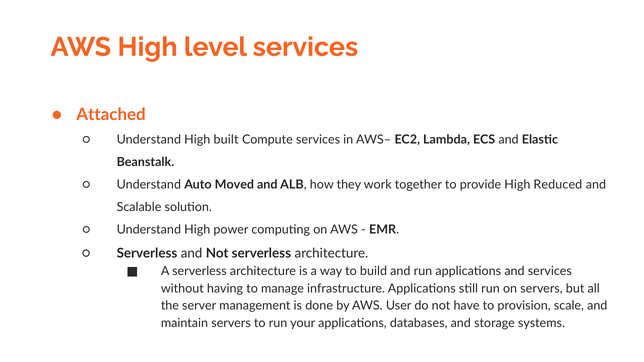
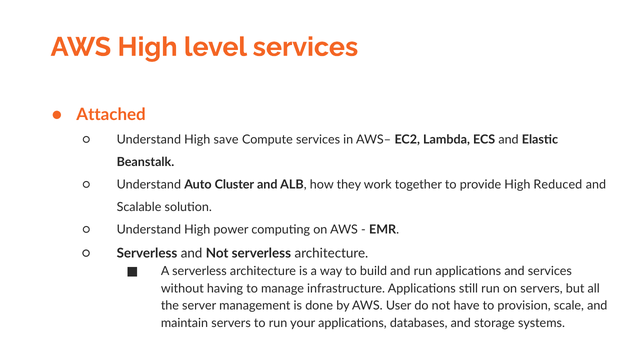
built: built -> save
Moved: Moved -> Cluster
